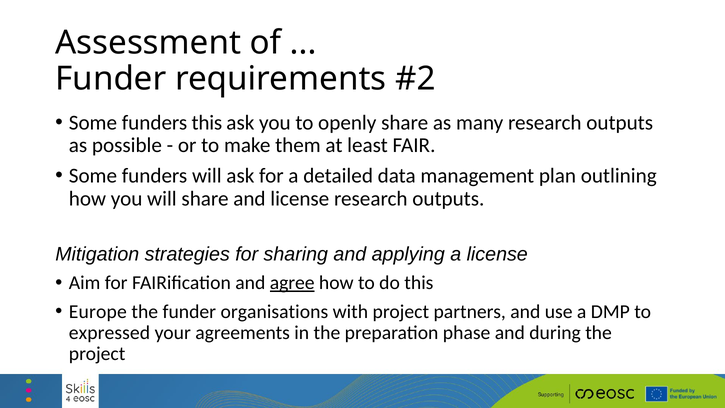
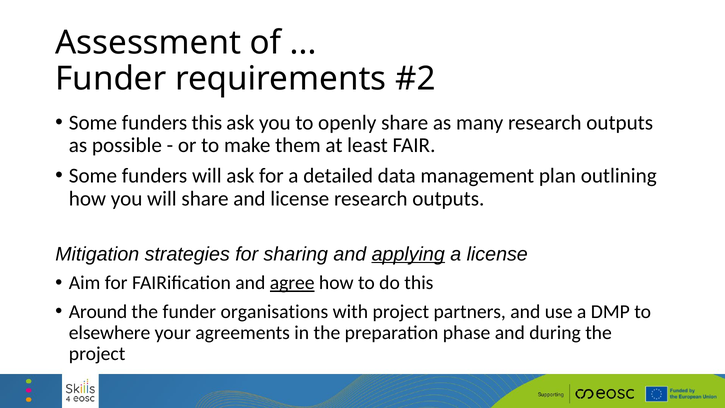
applying underline: none -> present
Europe: Europe -> Around
expressed: expressed -> elsewhere
